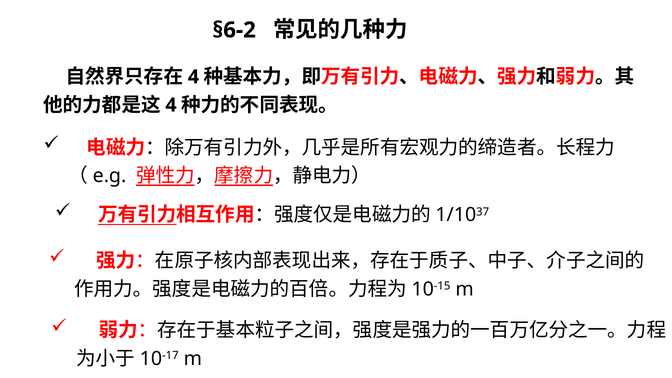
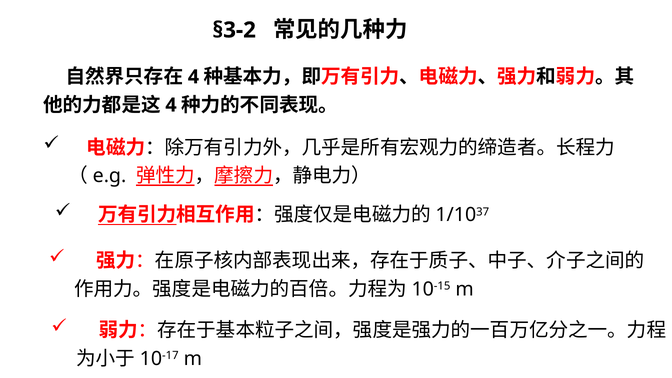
§6-2: §6-2 -> §3-2
